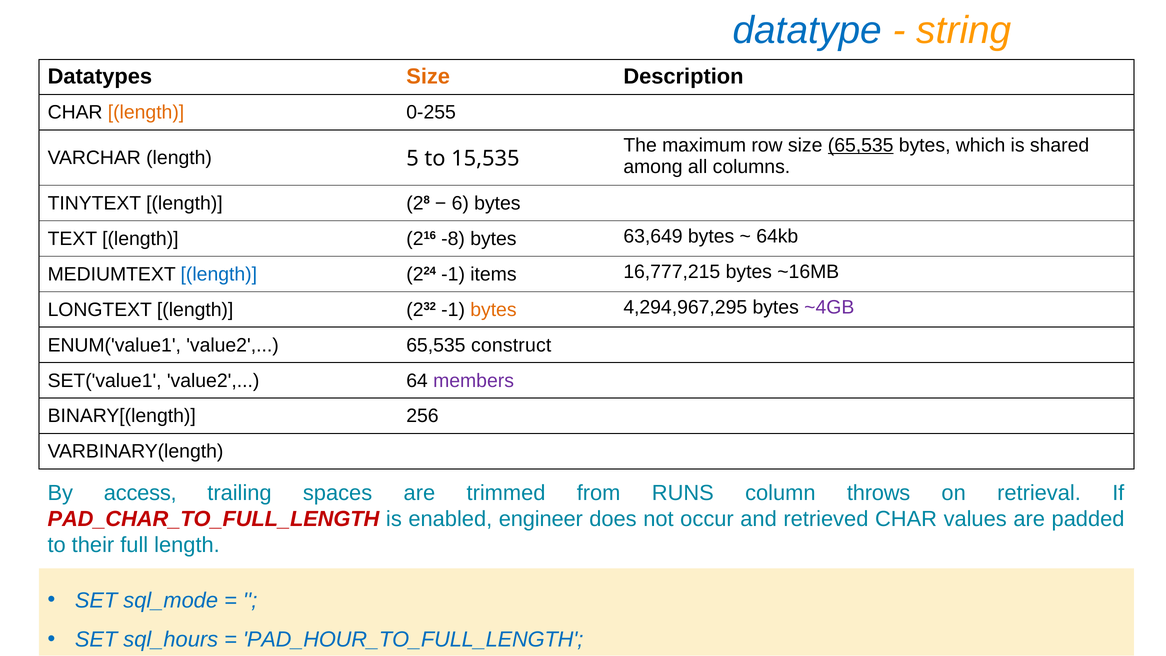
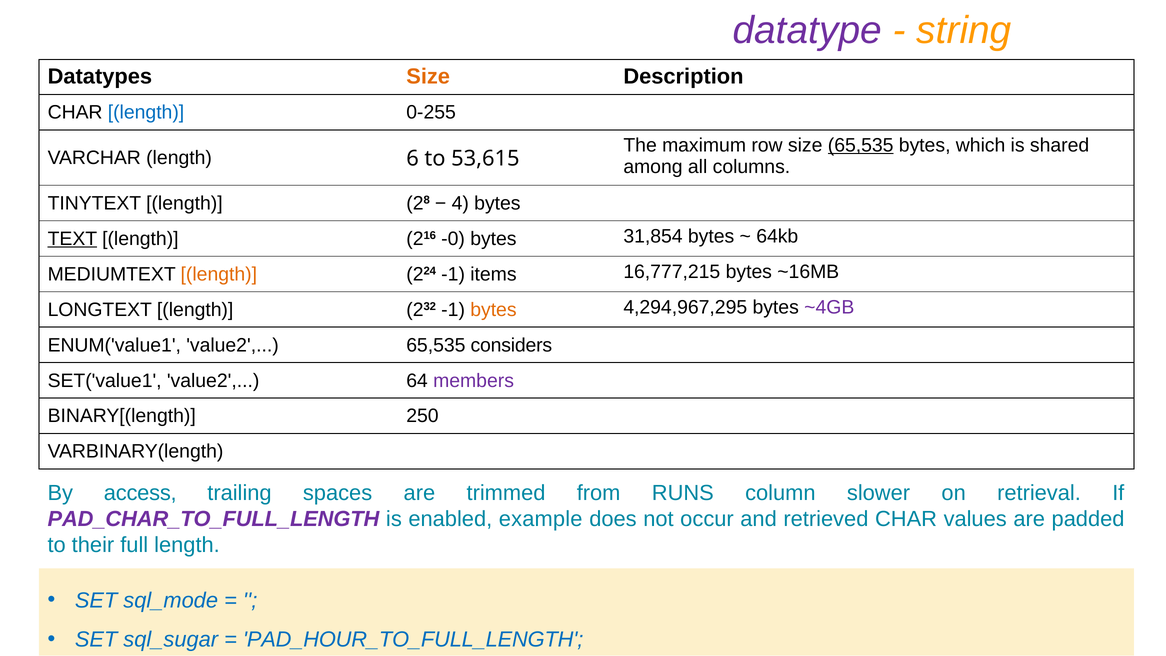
datatype colour: blue -> purple
length at (146, 112) colour: orange -> blue
5: 5 -> 6
15,535: 15,535 -> 53,615
6: 6 -> 4
TEXT underline: none -> present
-8: -8 -> -0
63,649: 63,649 -> 31,854
length at (219, 274) colour: blue -> orange
construct: construct -> considers
256: 256 -> 250
throws: throws -> slower
PAD_CHAR_TO_FULL_LENGTH colour: red -> purple
engineer: engineer -> example
sql_hours: sql_hours -> sql_sugar
